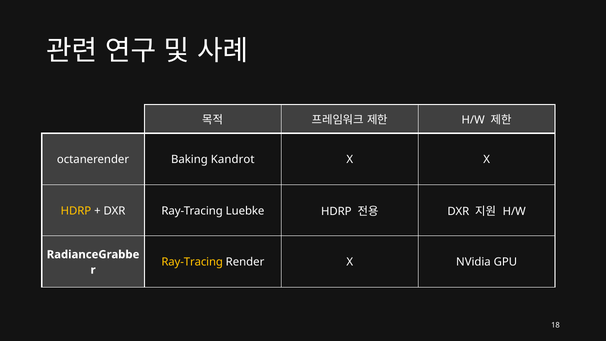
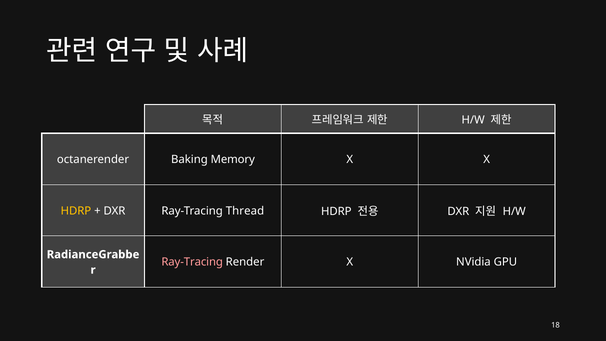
Kandrot: Kandrot -> Memory
Luebke: Luebke -> Thread
Ray-Tracing at (192, 262) colour: yellow -> pink
